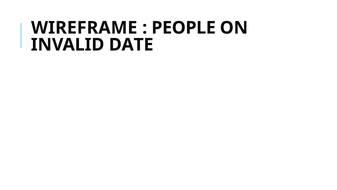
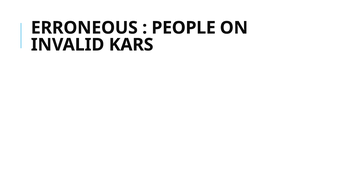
WIREFRAME: WIREFRAME -> ERRONEOUS
DATE: DATE -> KARS
